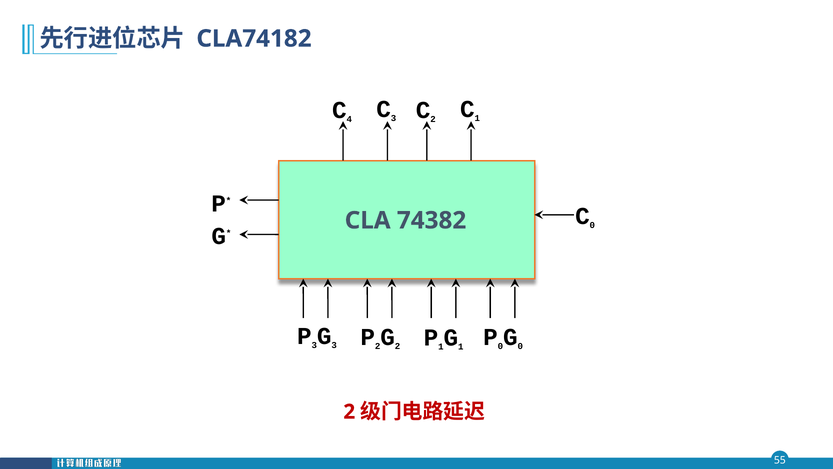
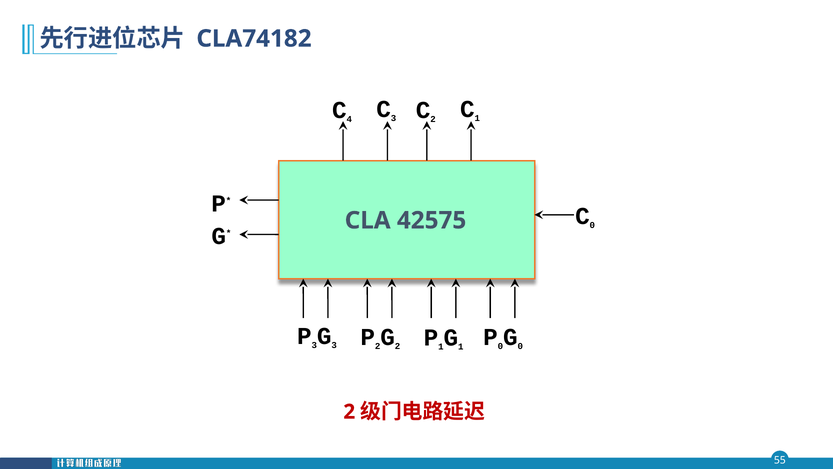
74382: 74382 -> 42575
